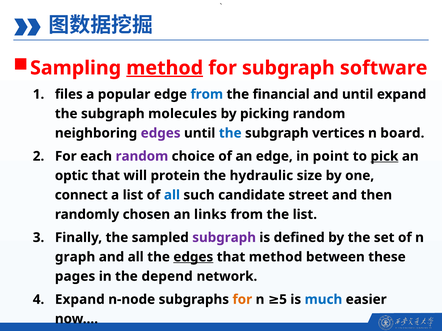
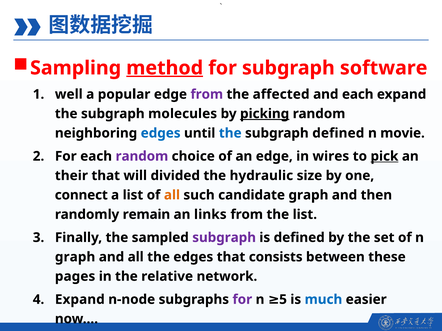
files: files -> well
from at (207, 94) colour: blue -> purple
financial: financial -> affected
and until: until -> each
picking underline: none -> present
edges at (161, 133) colour: purple -> blue
subgraph vertices: vertices -> defined
board: board -> movie
point: point -> wires
optic: optic -> their
protein: protein -> divided
all at (172, 195) colour: blue -> orange
candidate street: street -> graph
chosen: chosen -> remain
edges at (193, 257) underline: present -> none
that method: method -> consists
depend: depend -> relative
for at (242, 300) colour: orange -> purple
